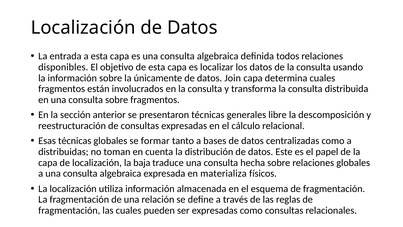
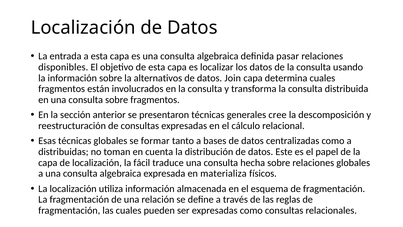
todos: todos -> pasar
únicamente: únicamente -> alternativos
libre: libre -> cree
baja: baja -> fácil
